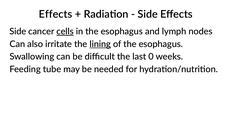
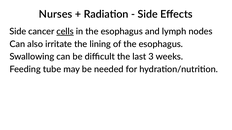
Effects at (56, 14): Effects -> Nurses
lining underline: present -> none
0: 0 -> 3
